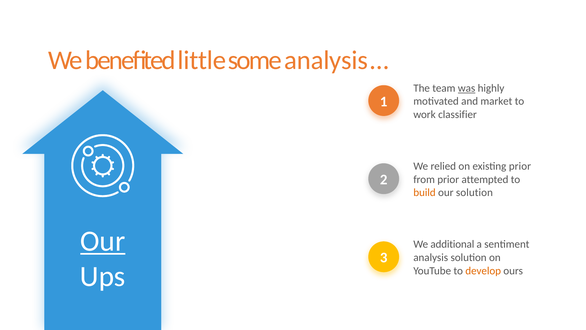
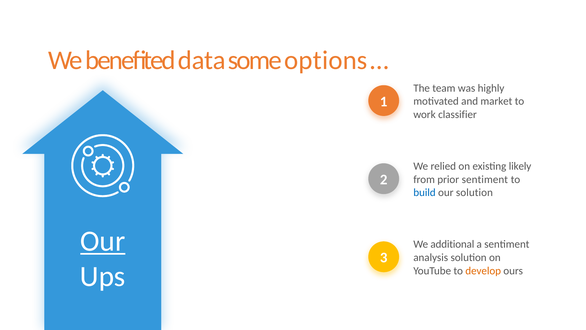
little: little -> data
some analysis: analysis -> options
was underline: present -> none
existing prior: prior -> likely
prior attempted: attempted -> sentiment
build colour: orange -> blue
